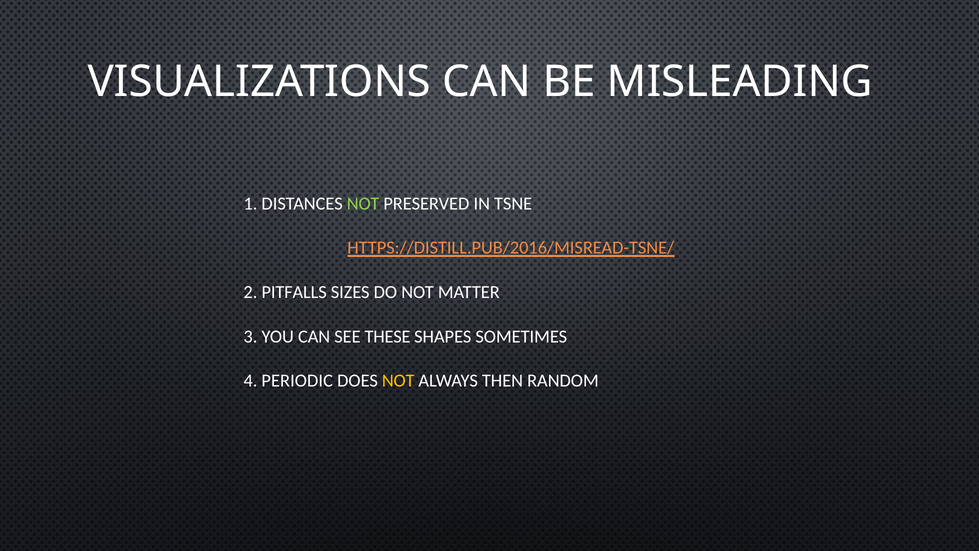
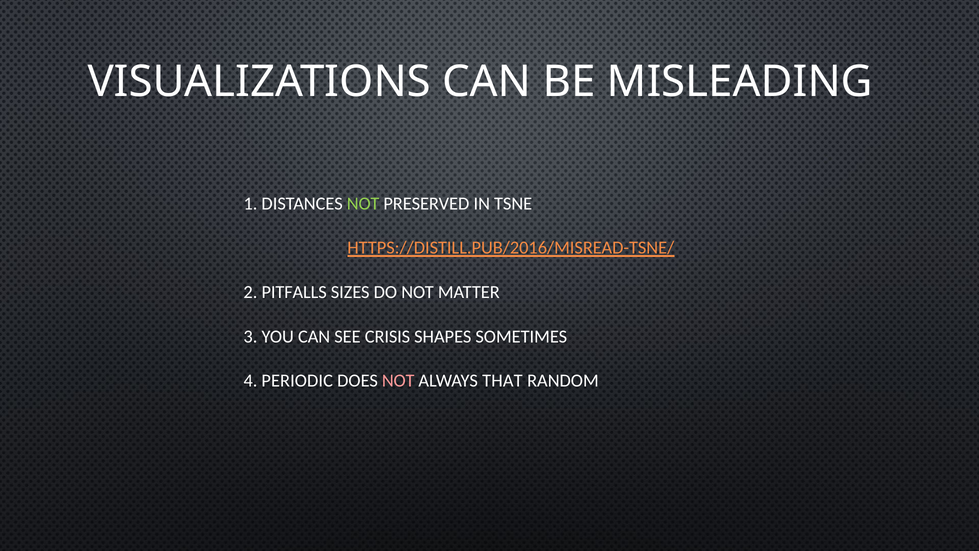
THESE: THESE -> CRISIS
NOT at (398, 380) colour: yellow -> pink
THEN: THEN -> THAT
